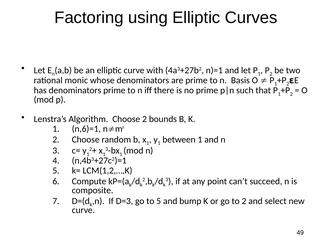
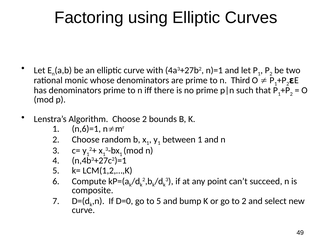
Basis: Basis -> Third
D=3: D=3 -> D=0
